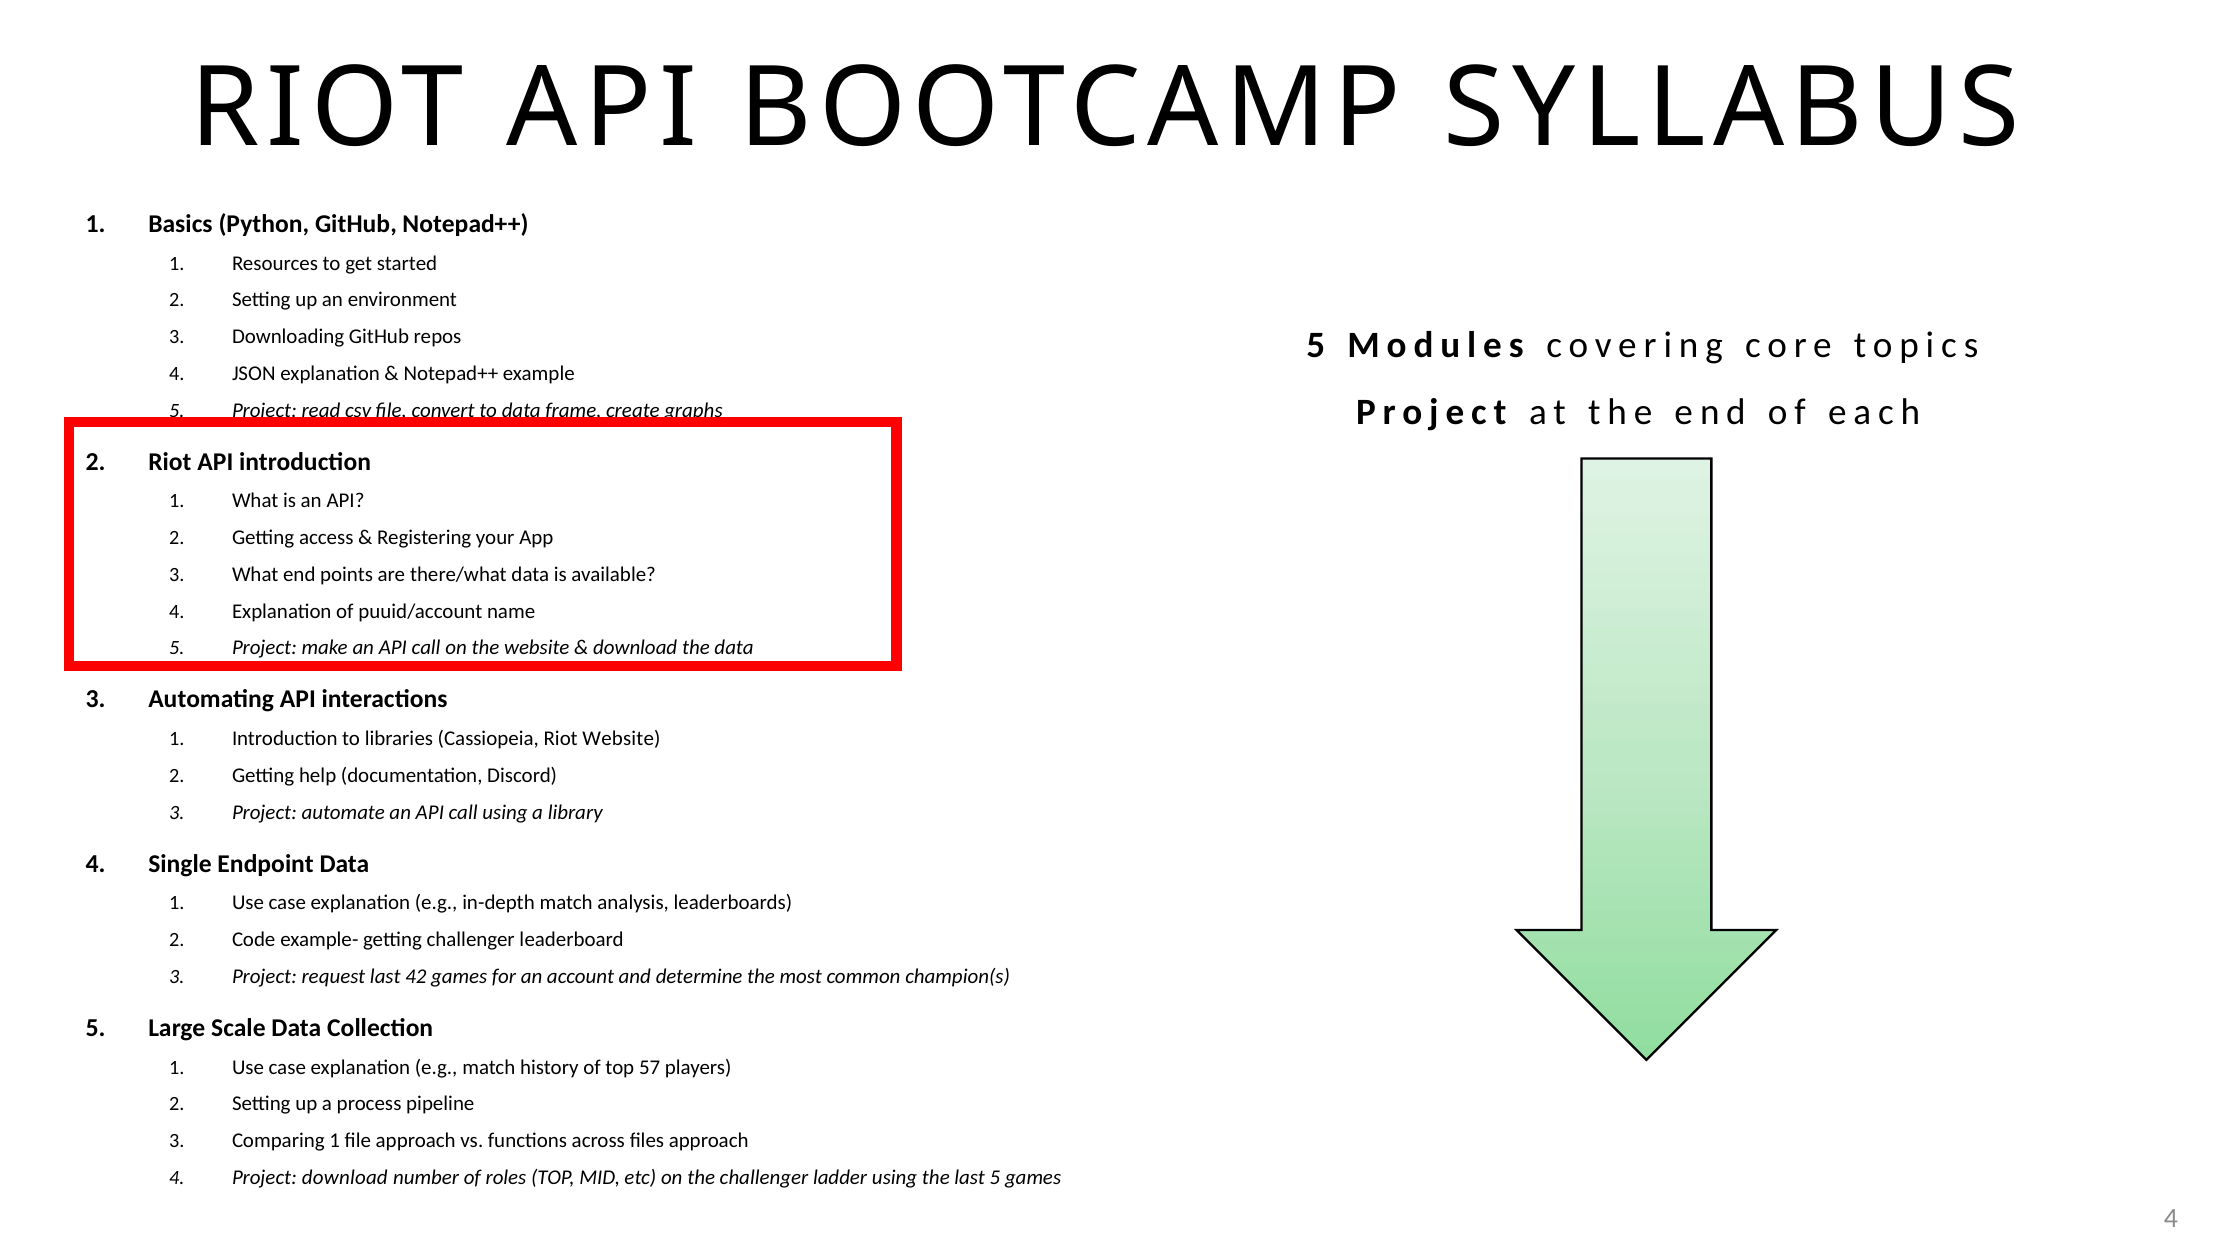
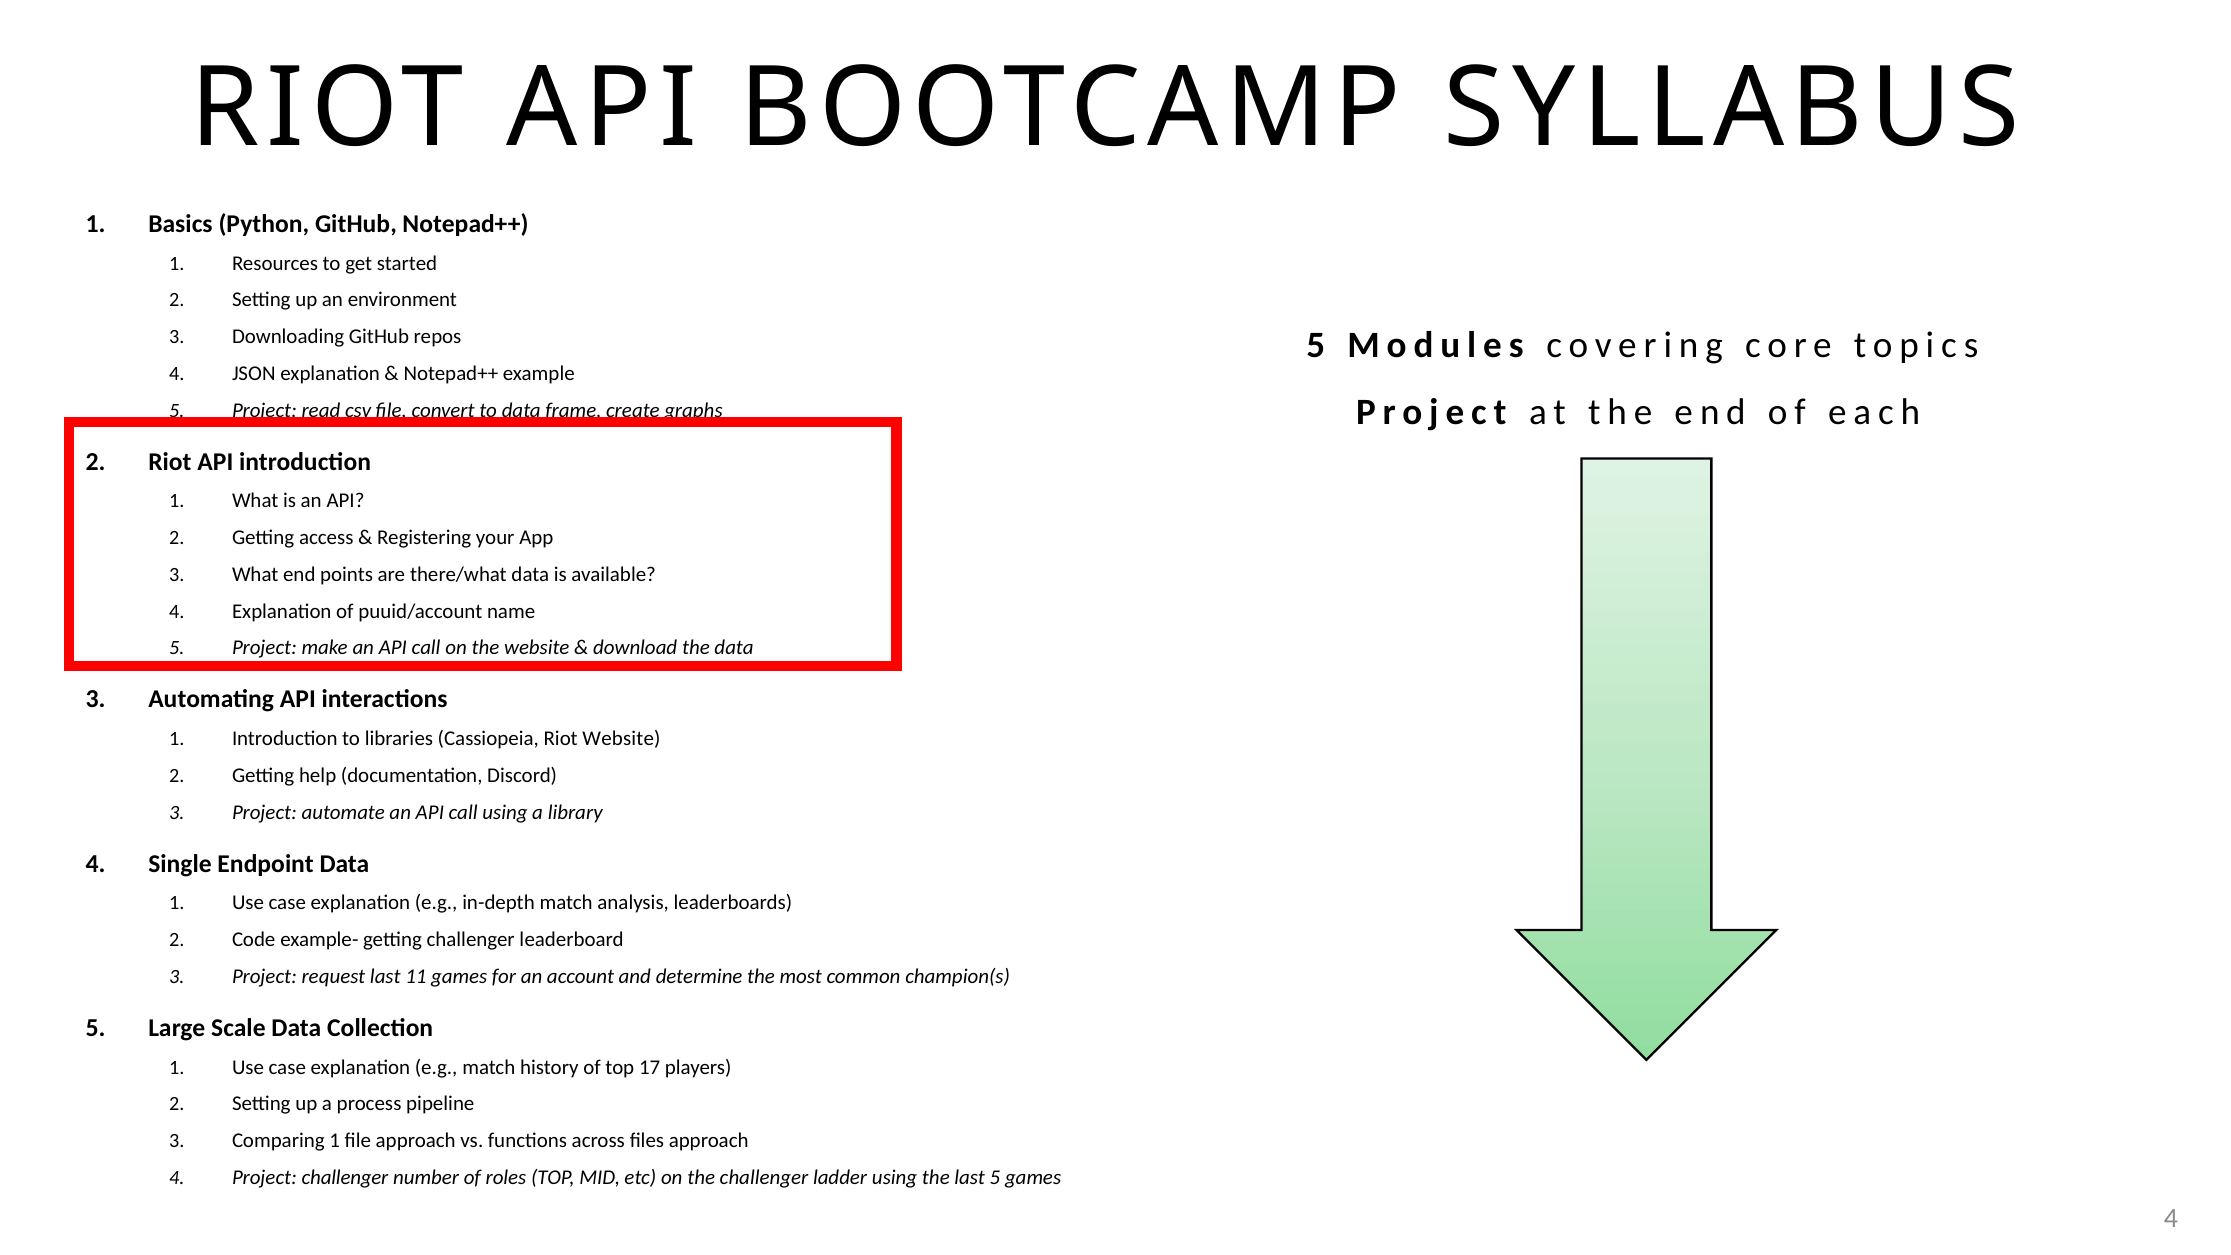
42: 42 -> 11
57: 57 -> 17
Project download: download -> challenger
